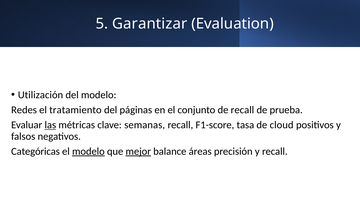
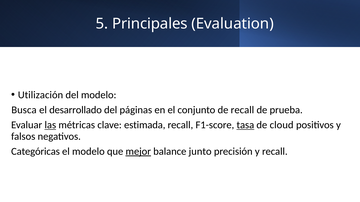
Garantizar: Garantizar -> Principales
Redes: Redes -> Busca
tratamiento: tratamiento -> desarrollado
semanas: semanas -> estimada
tasa underline: none -> present
modelo at (88, 152) underline: present -> none
áreas: áreas -> junto
